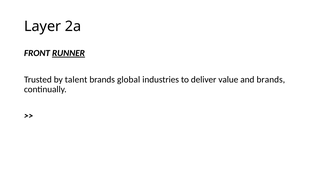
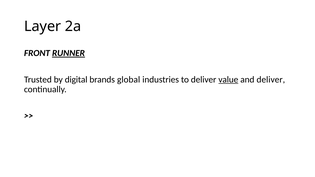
talent: talent -> digital
value underline: none -> present
and brands: brands -> deliver
